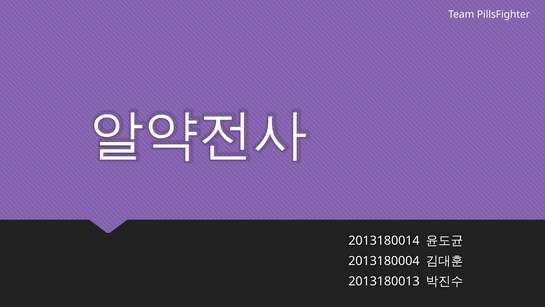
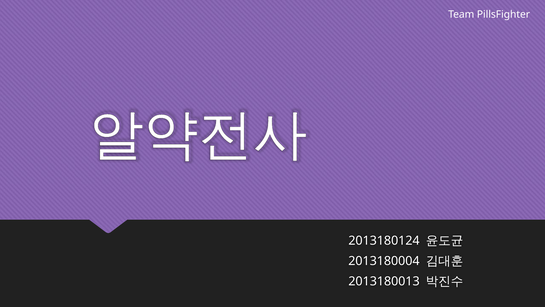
2013180014: 2013180014 -> 2013180124
